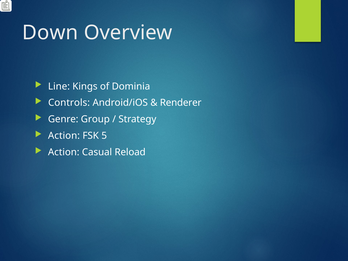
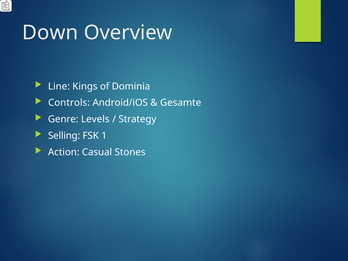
Renderer: Renderer -> Gesamte
Group: Group -> Levels
Action at (64, 136): Action -> Selling
5: 5 -> 1
Reload: Reload -> Stones
